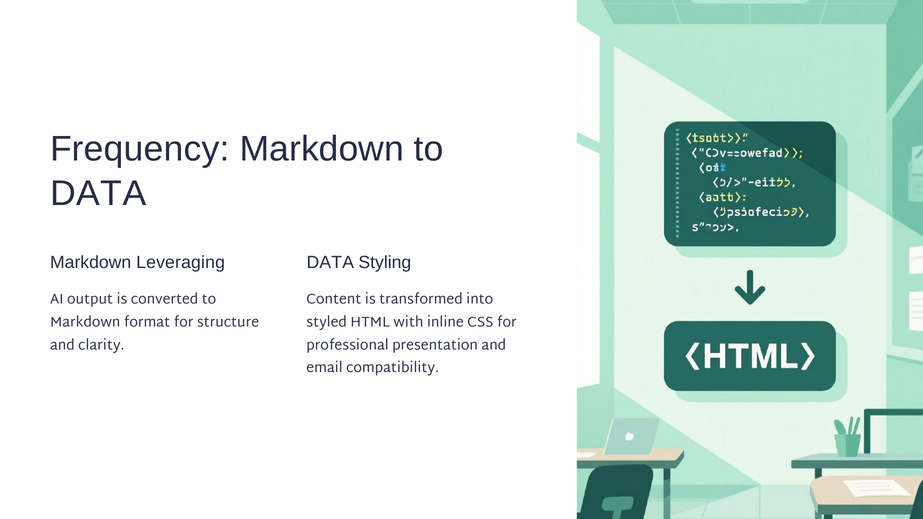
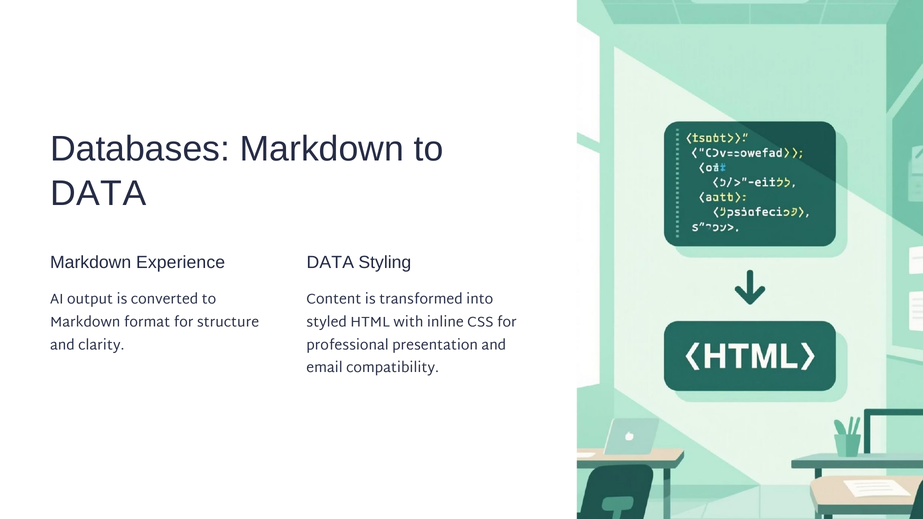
Frequency: Frequency -> Databases
Leveraging: Leveraging -> Experience
